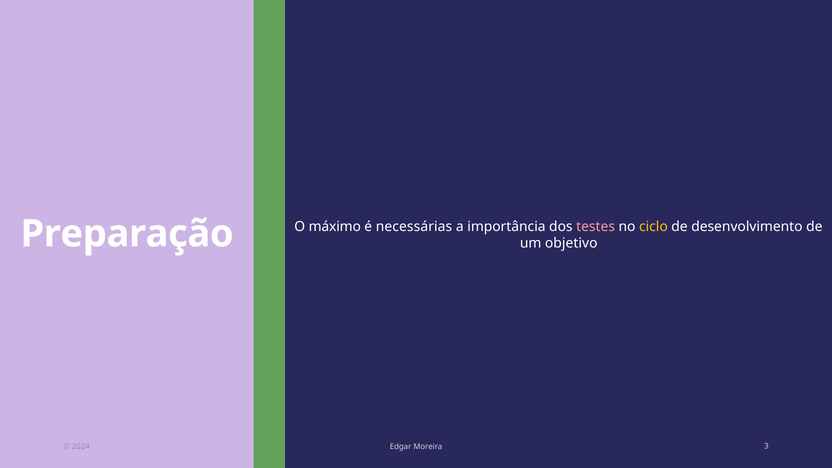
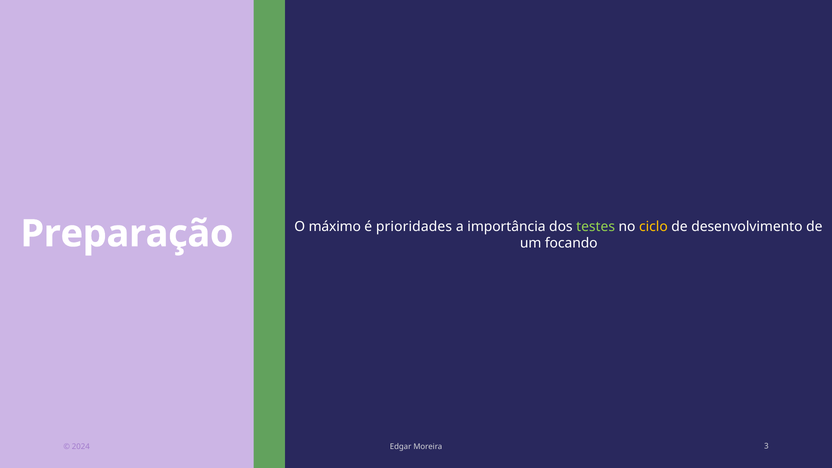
necessárias: necessárias -> prioridades
testes colour: pink -> light green
objetivo: objetivo -> focando
